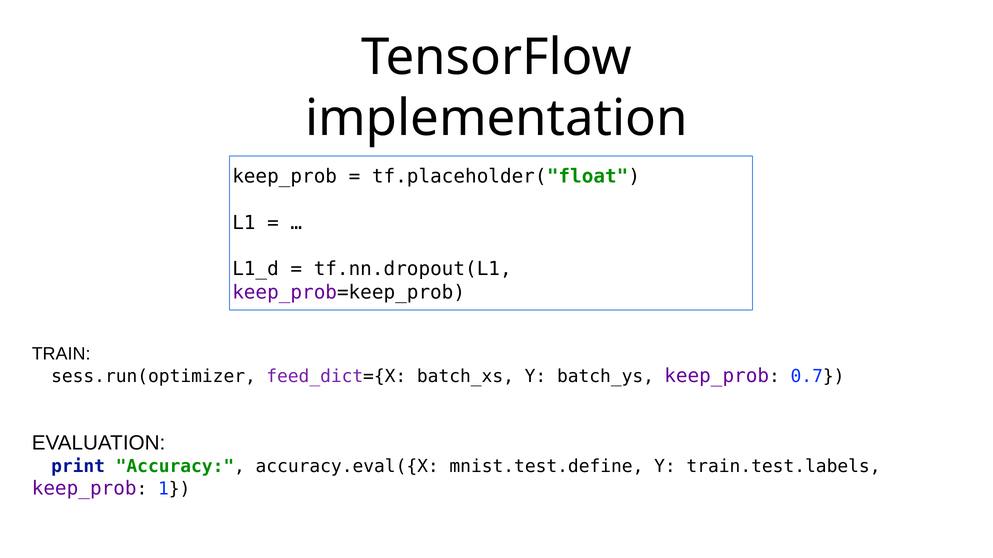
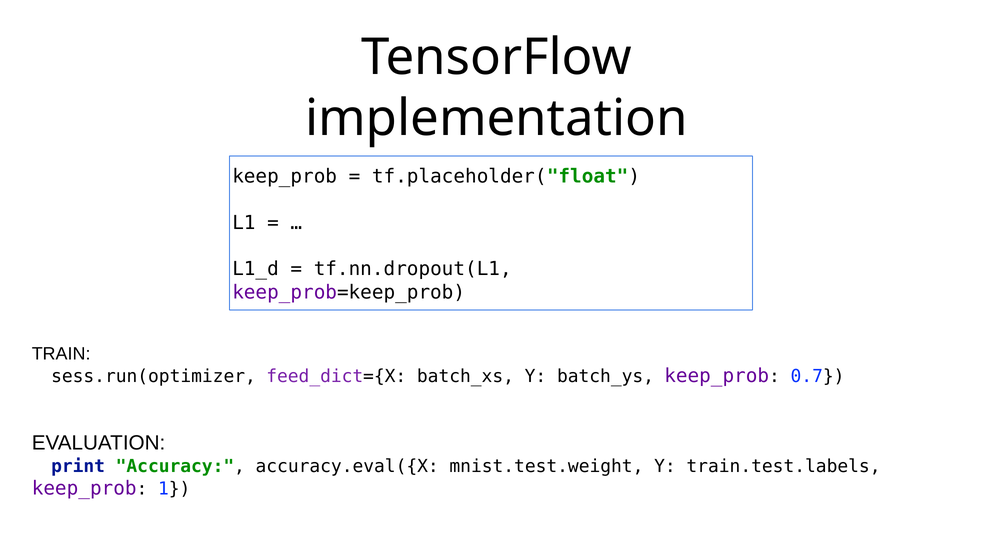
mnist.test.define: mnist.test.define -> mnist.test.weight
